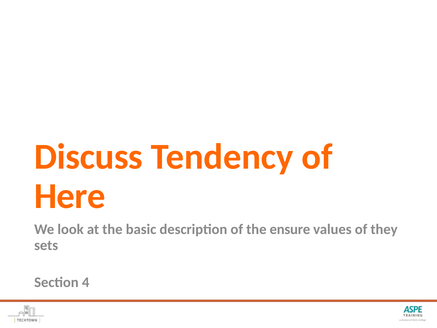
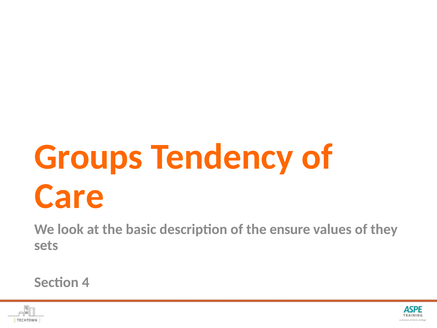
Discuss: Discuss -> Groups
Here: Here -> Care
